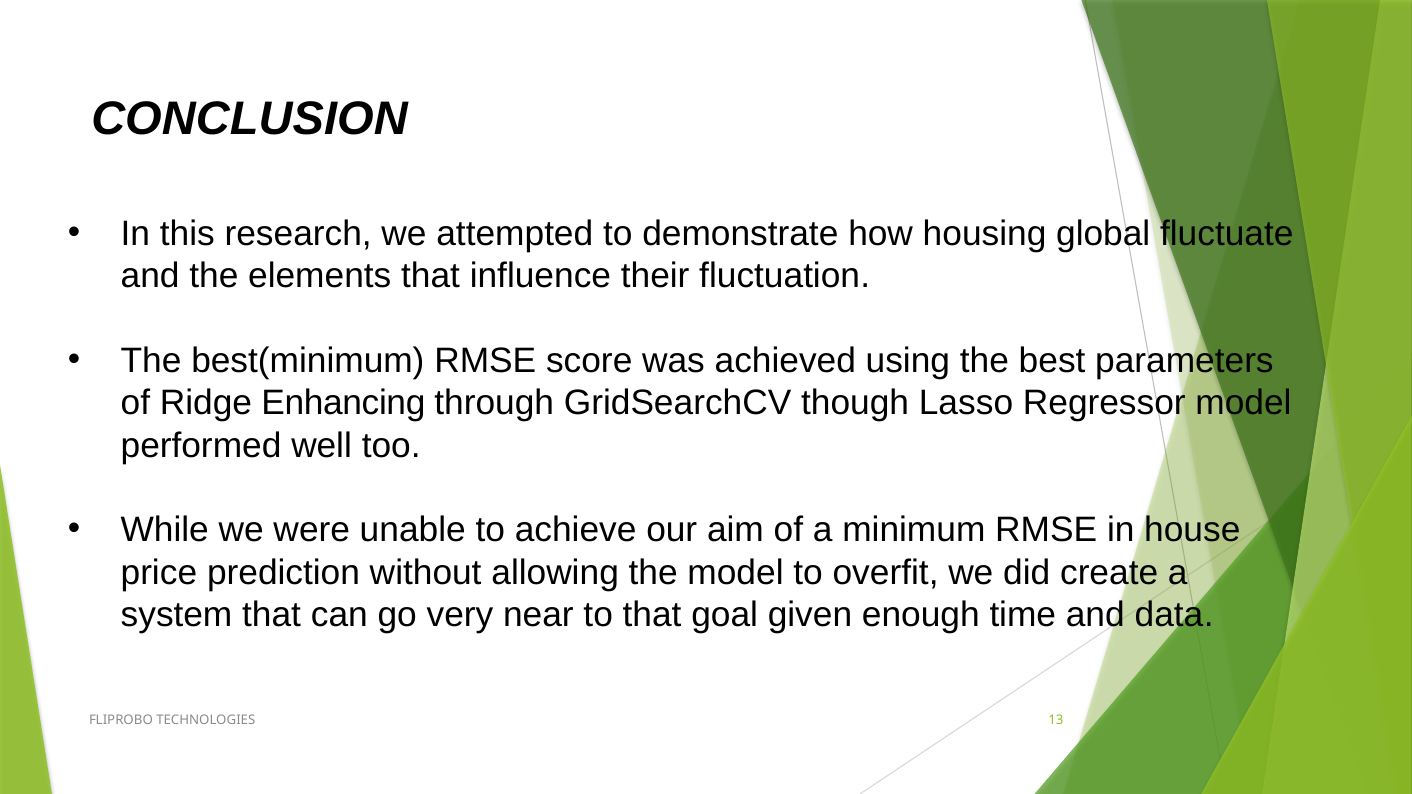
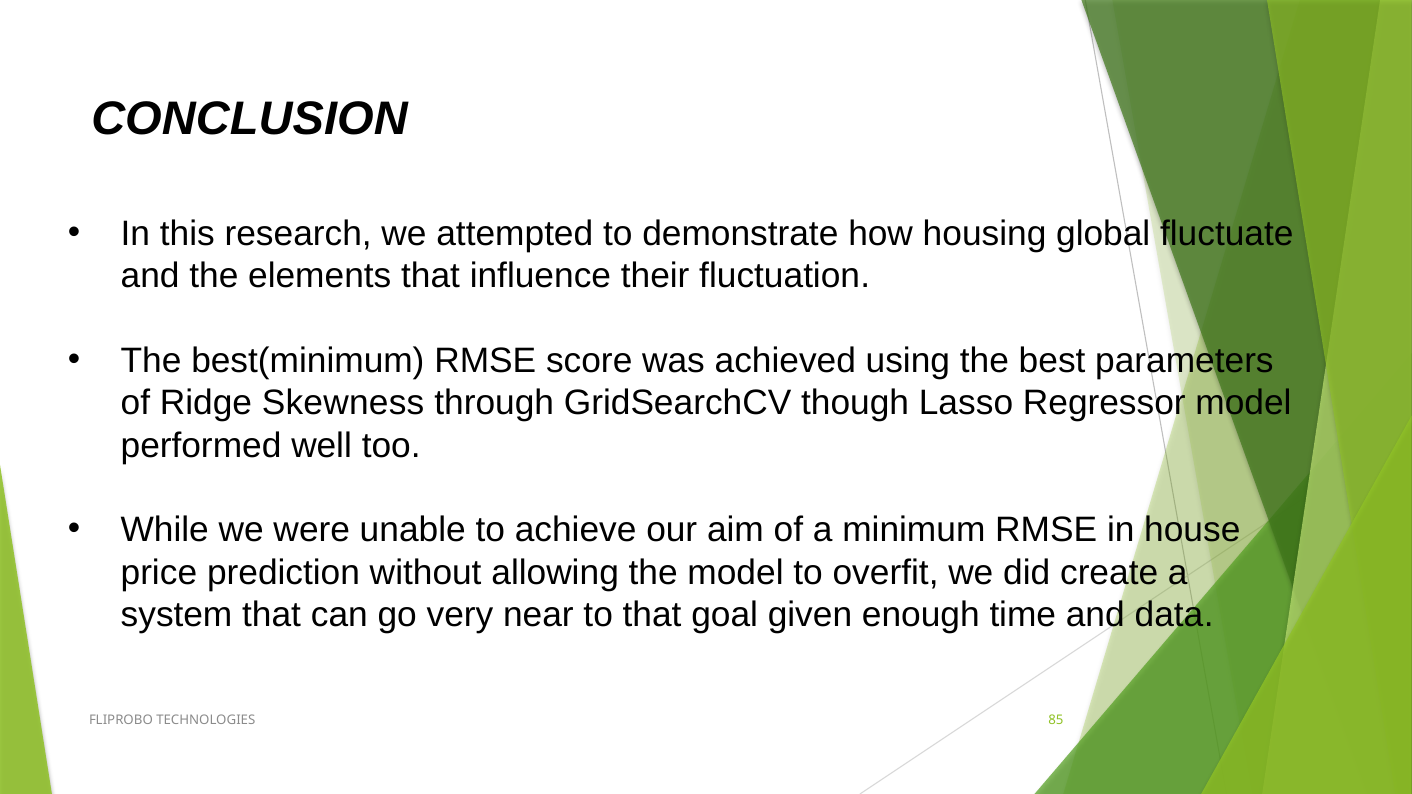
Enhancing: Enhancing -> Skewness
13: 13 -> 85
